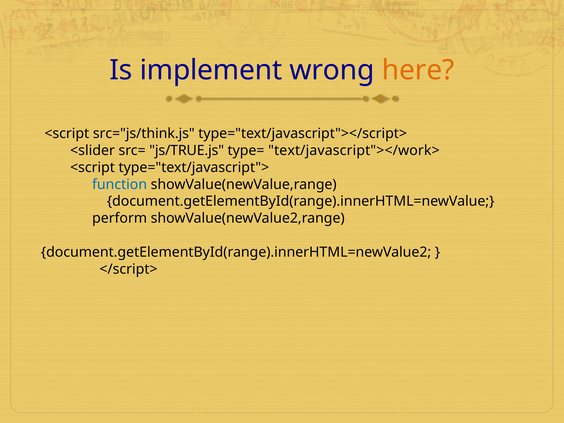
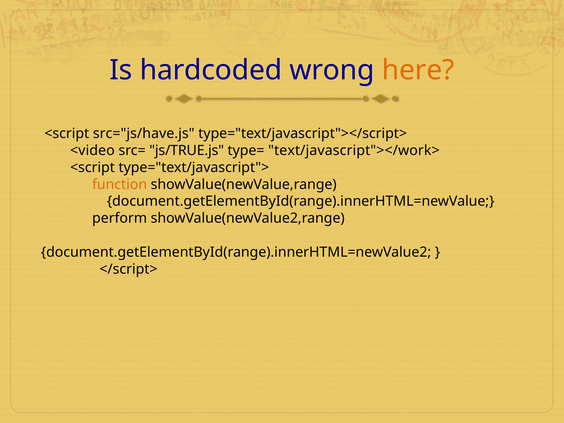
implement: implement -> hardcoded
src="js/think.js: src="js/think.js -> src="js/have.js
<slider: <slider -> <video
function colour: blue -> orange
